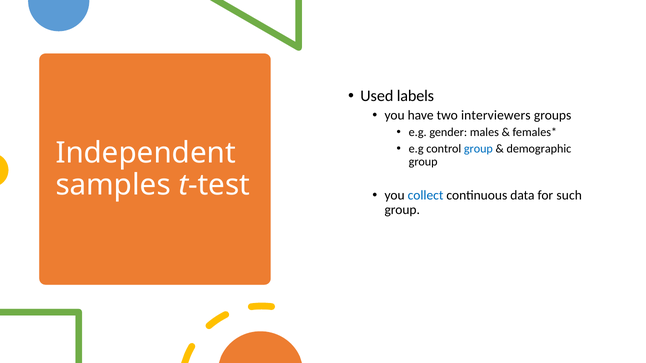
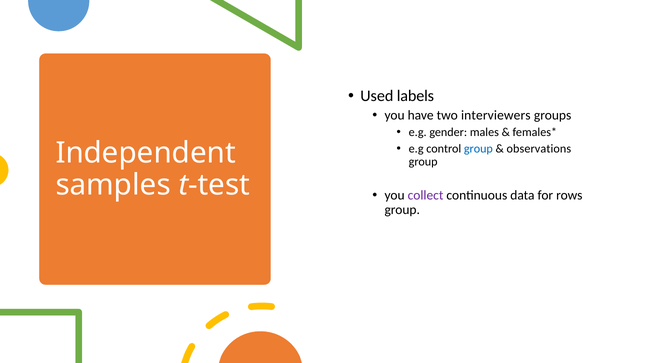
demographic: demographic -> observations
collect colour: blue -> purple
such: such -> rows
